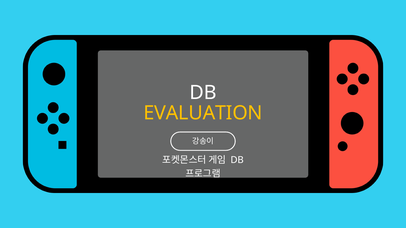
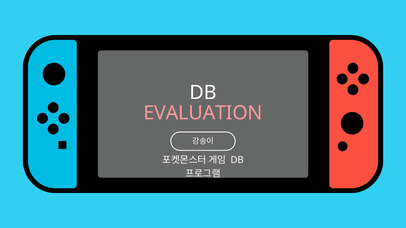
EVALUATION colour: yellow -> pink
